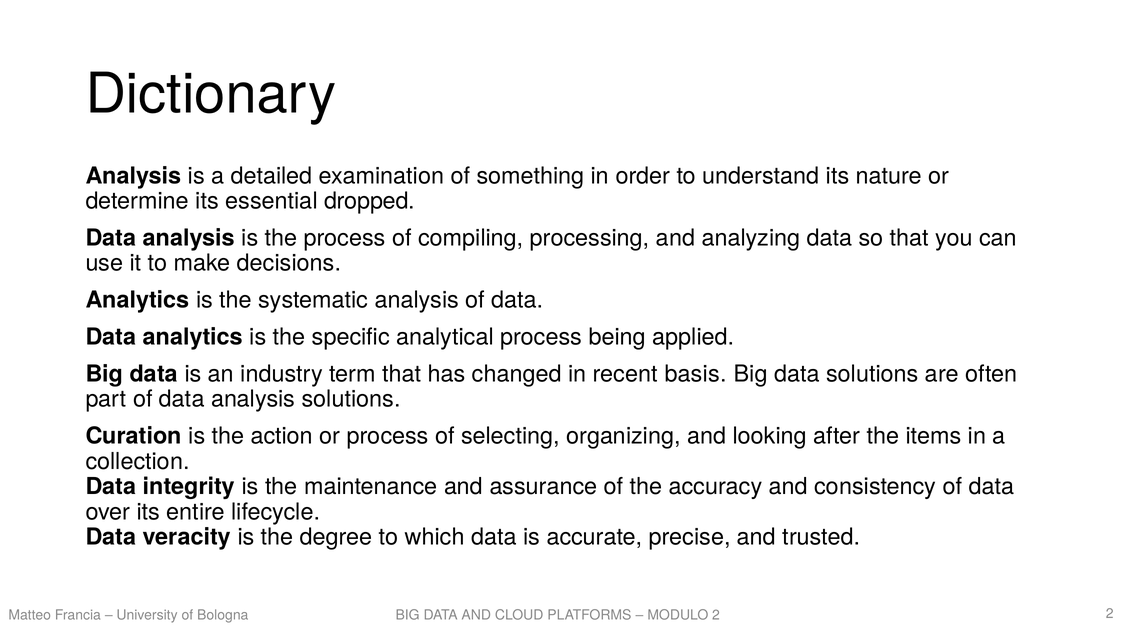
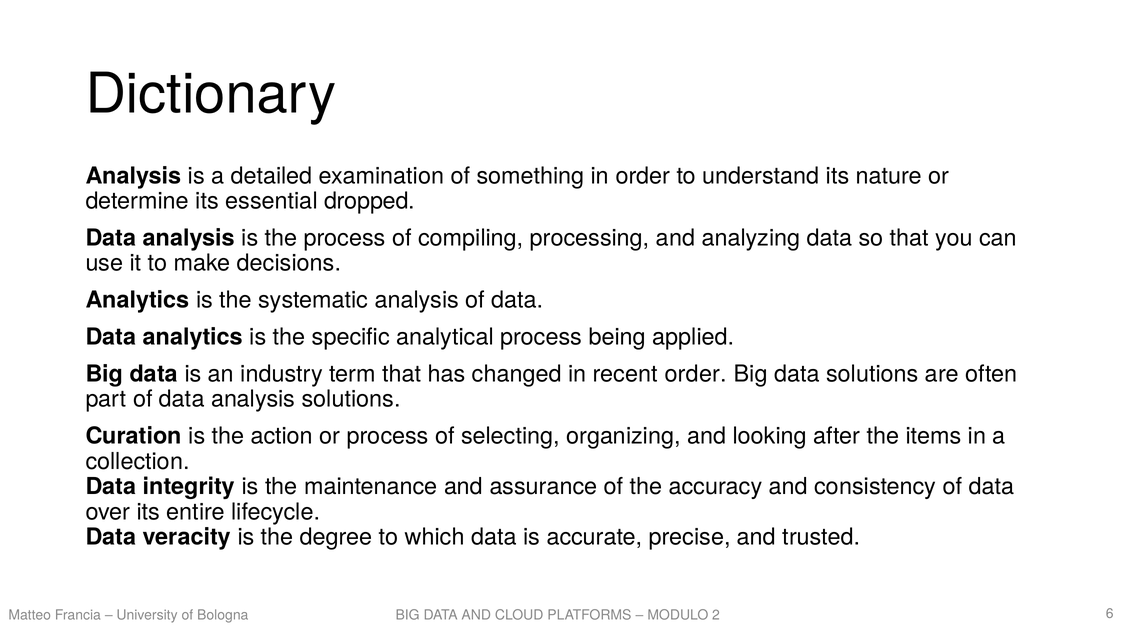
recent basis: basis -> order
2 at (1110, 614): 2 -> 6
